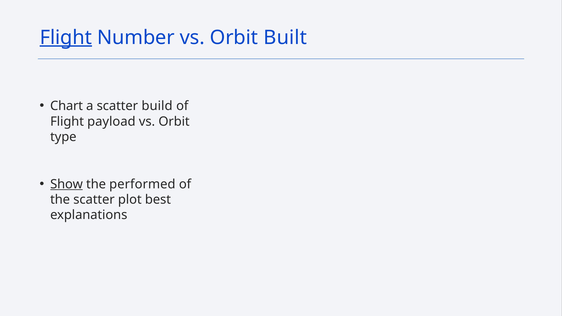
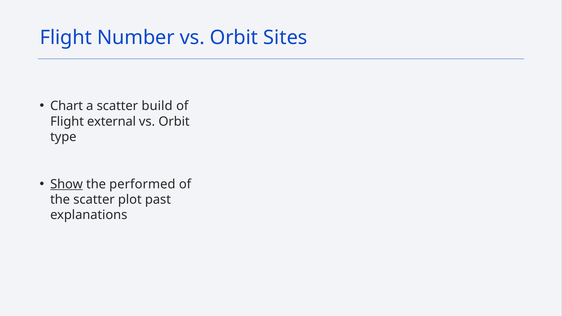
Flight at (66, 38) underline: present -> none
Built: Built -> Sites
payload: payload -> external
best: best -> past
